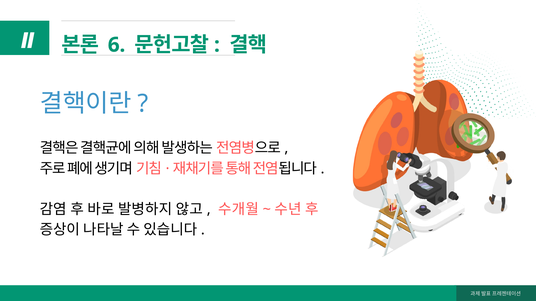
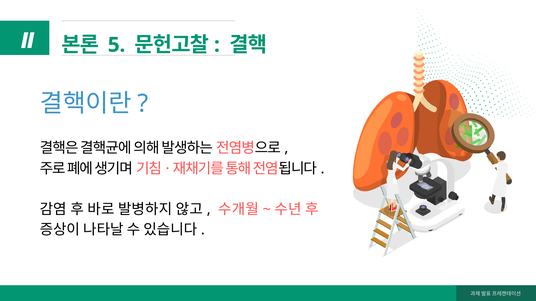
6: 6 -> 5
